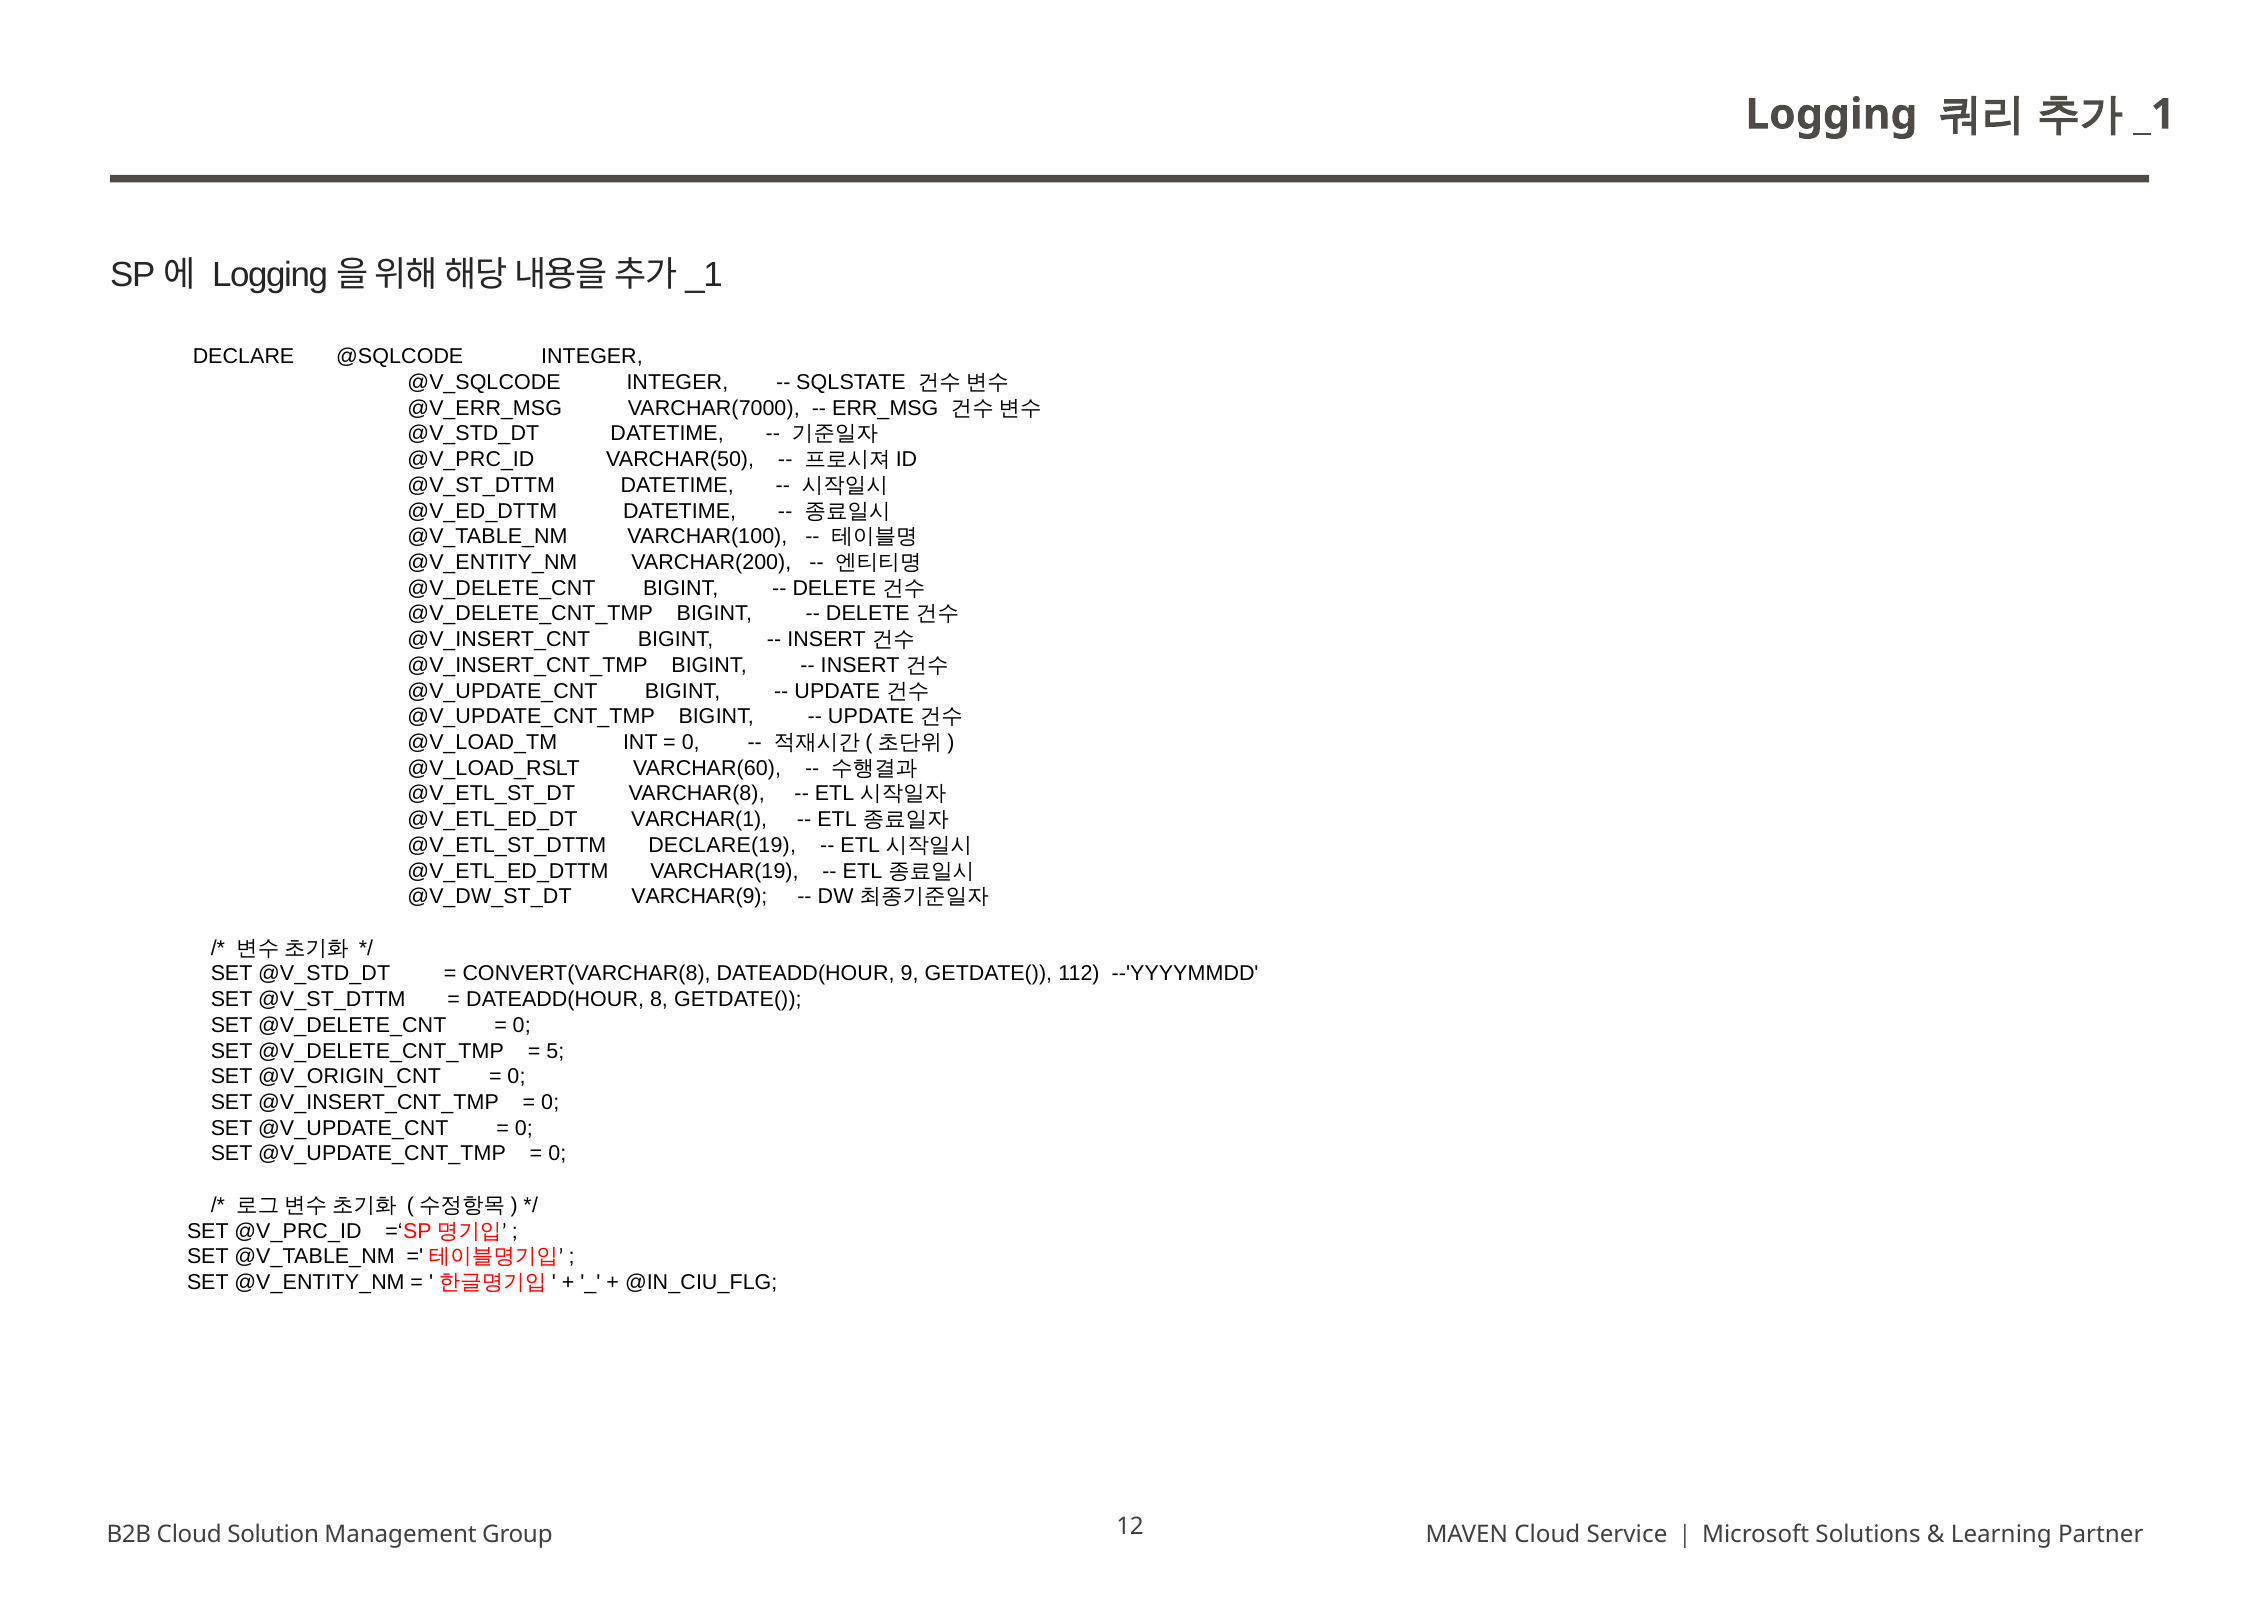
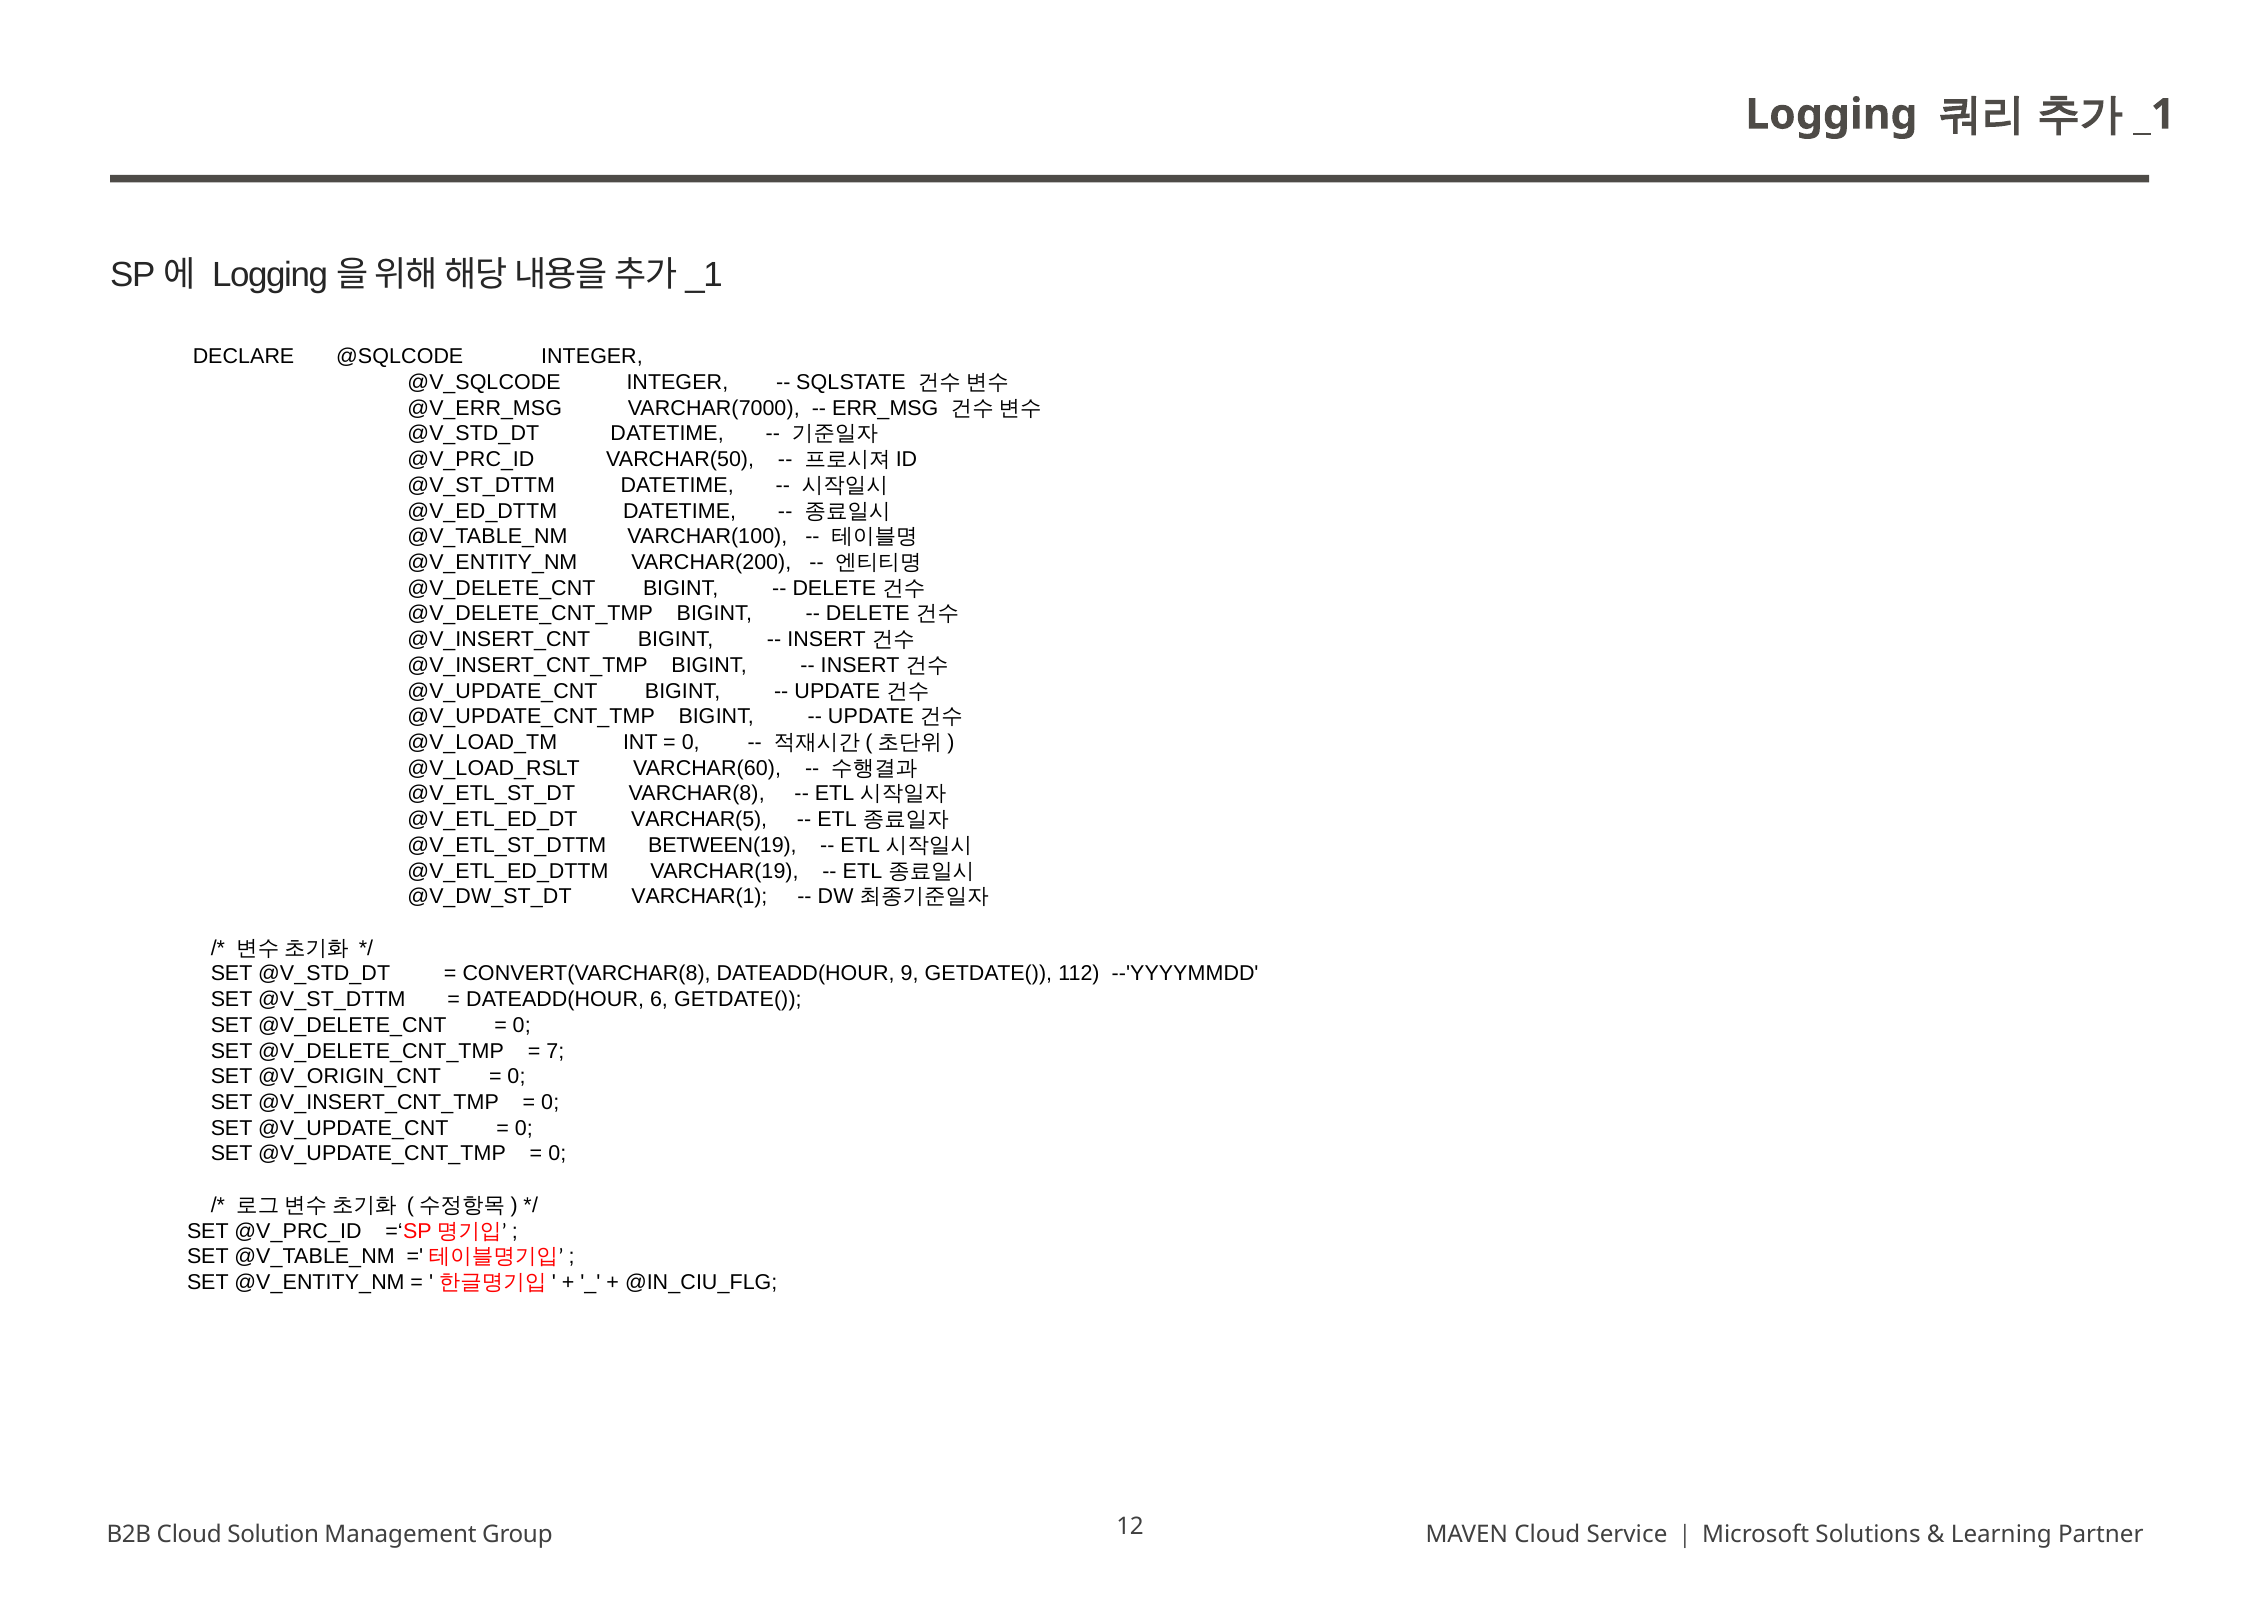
VARCHAR(1: VARCHAR(1 -> VARCHAR(5
DECLARE(19: DECLARE(19 -> BETWEEN(19
VARCHAR(9: VARCHAR(9 -> VARCHAR(1
8: 8 -> 6
5: 5 -> 7
